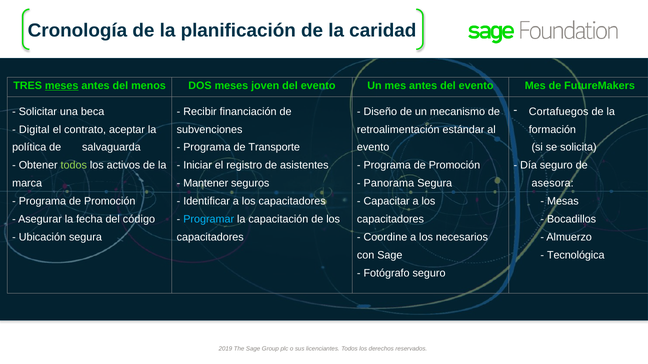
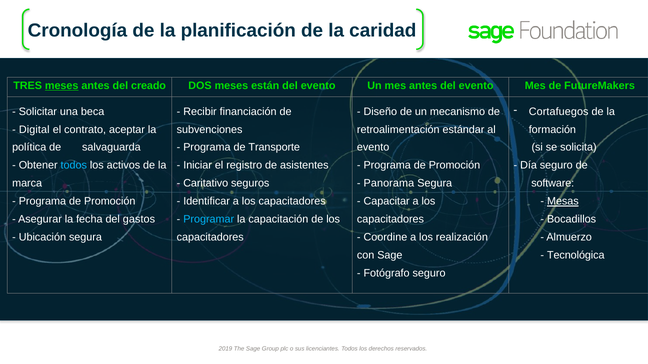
menos: menos -> creado
joven: joven -> están
todos at (74, 166) colour: light green -> light blue
Mantener: Mantener -> Caritativo
asesora: asesora -> software
Mesas underline: none -> present
código: código -> gastos
necesarios: necesarios -> realización
